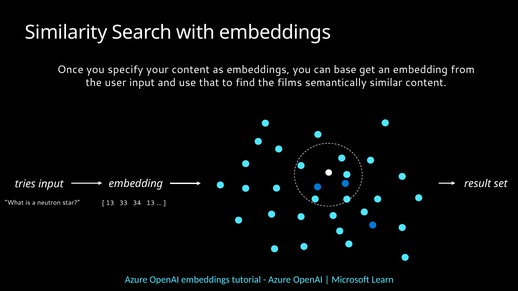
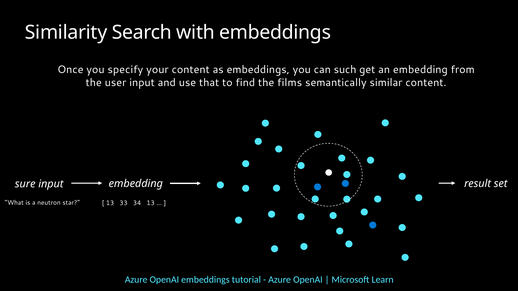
base: base -> such
tries: tries -> sure
